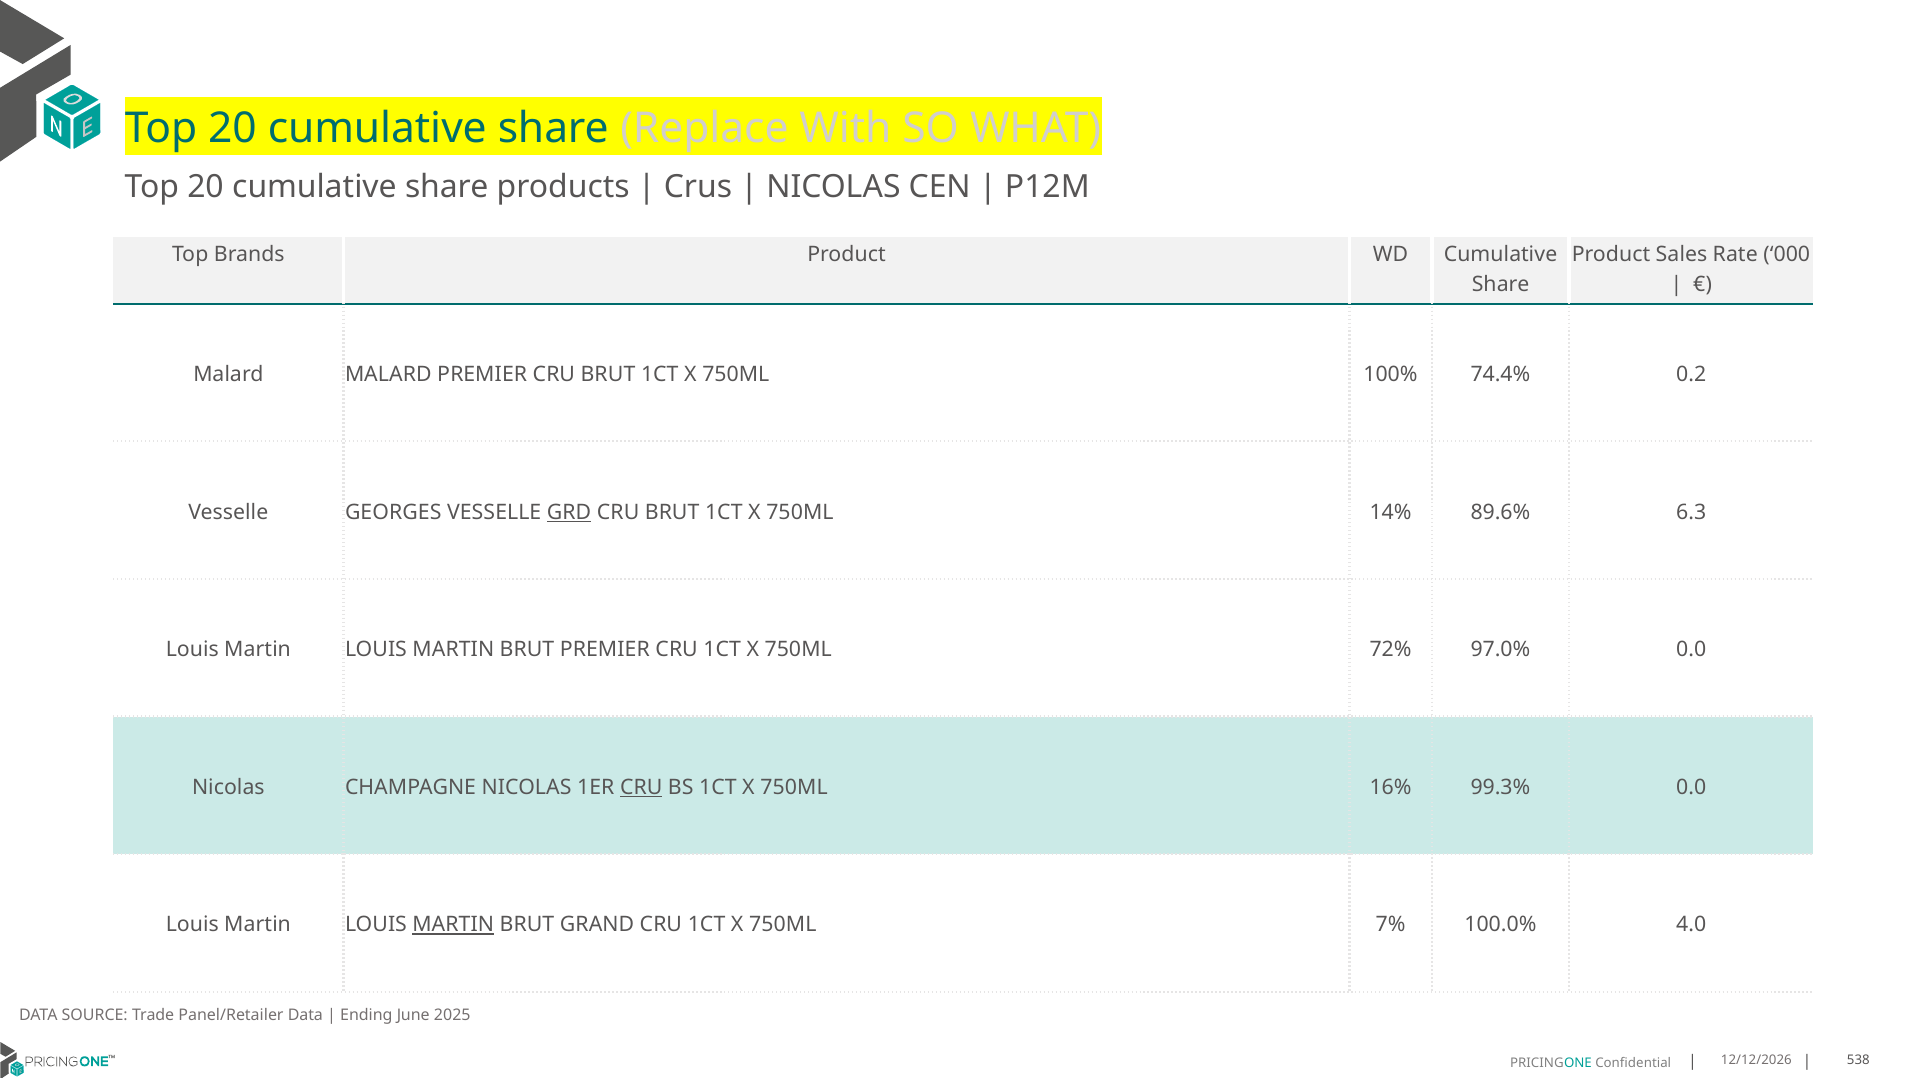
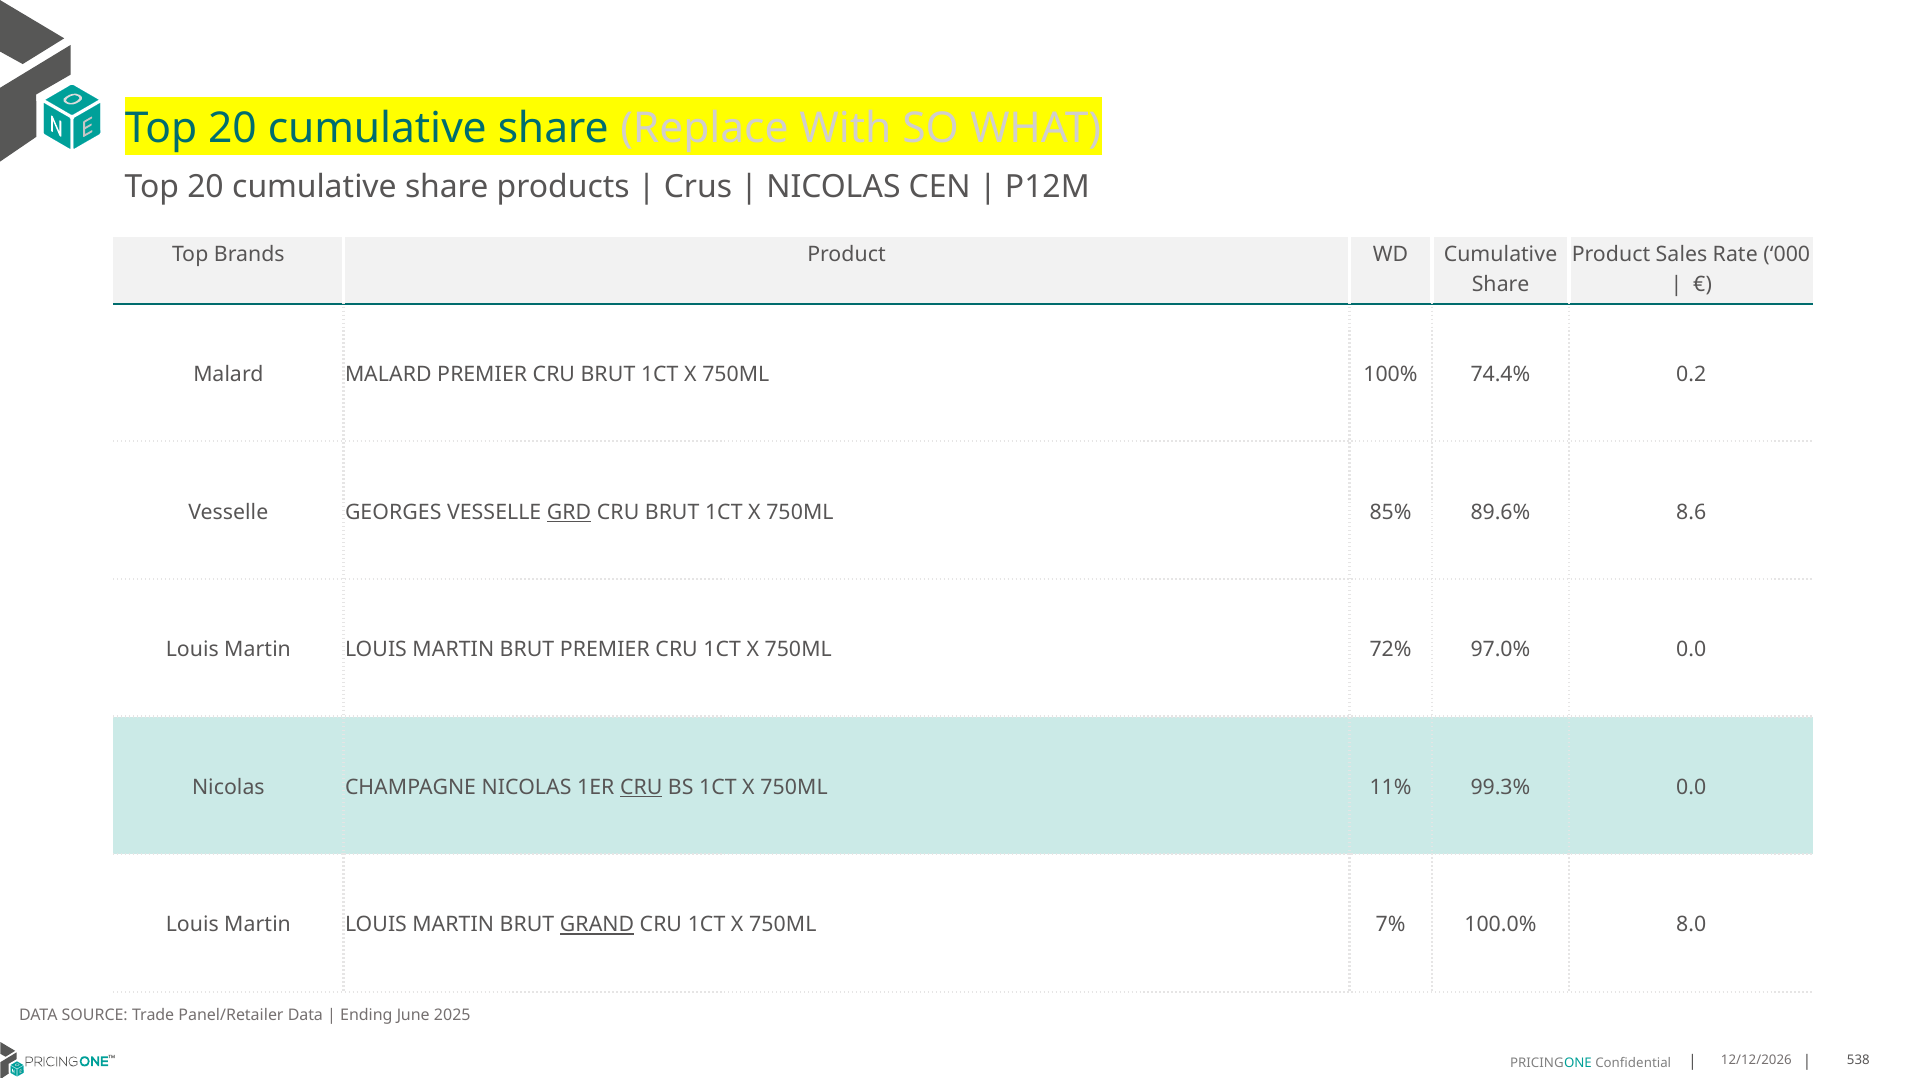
14%: 14% -> 85%
6.3: 6.3 -> 8.6
16%: 16% -> 11%
MARTIN at (453, 925) underline: present -> none
GRAND underline: none -> present
4.0: 4.0 -> 8.0
